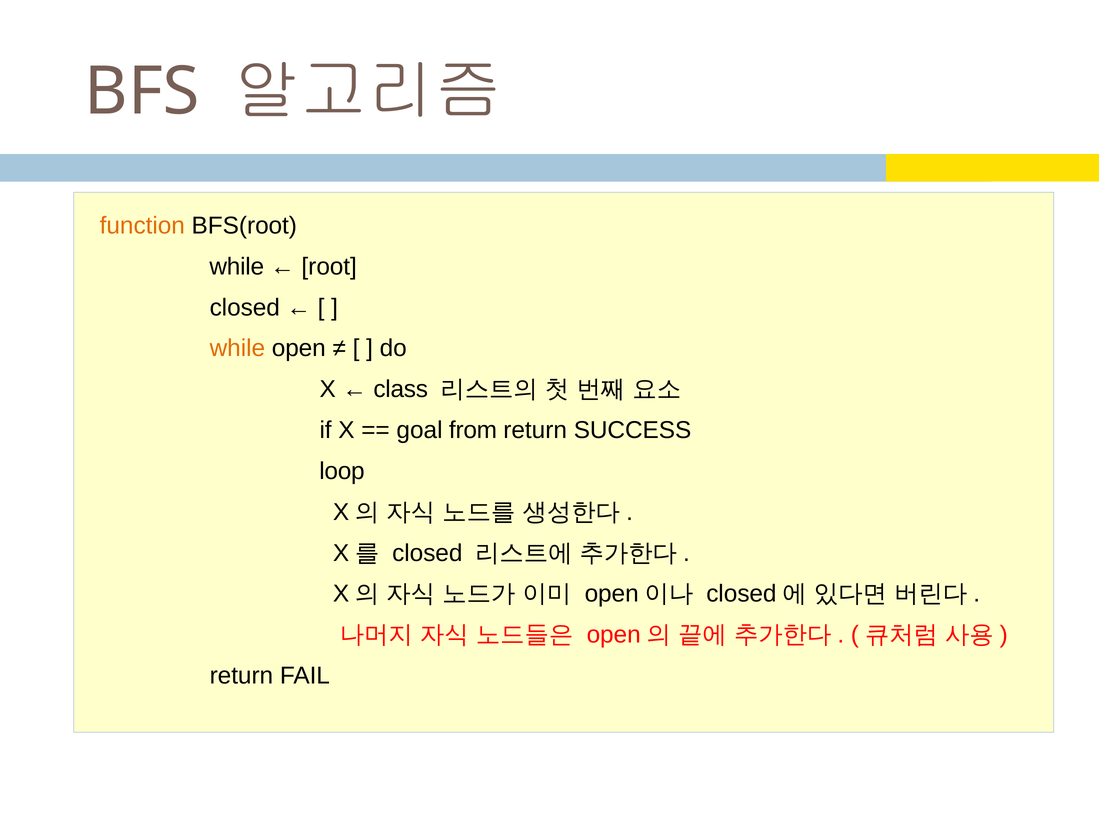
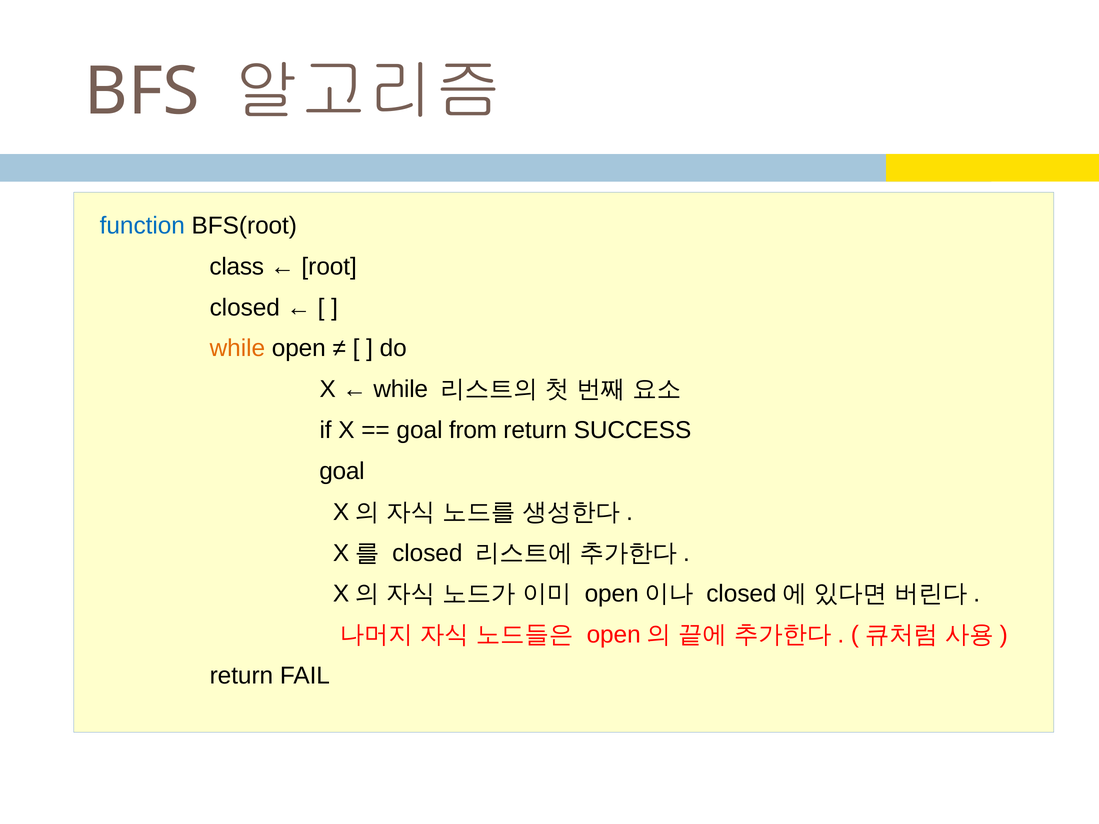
function colour: orange -> blue
while at (237, 267): while -> class
class at (401, 389): class -> while
loop at (342, 471): loop -> goal
